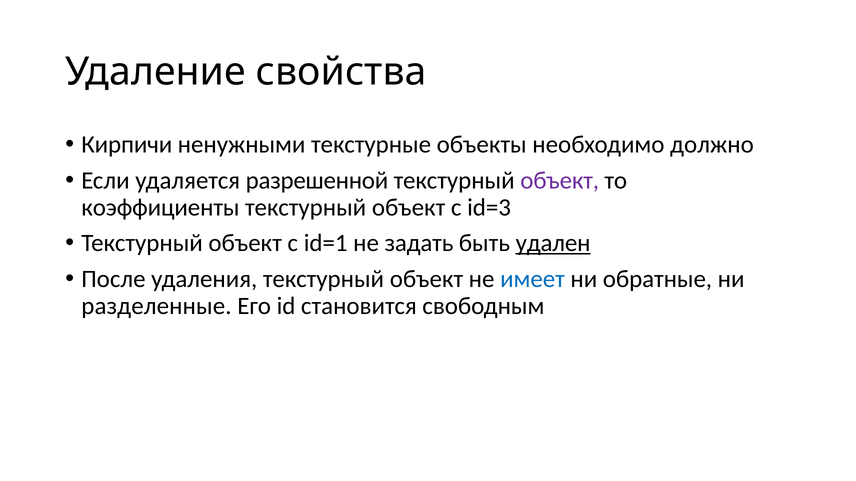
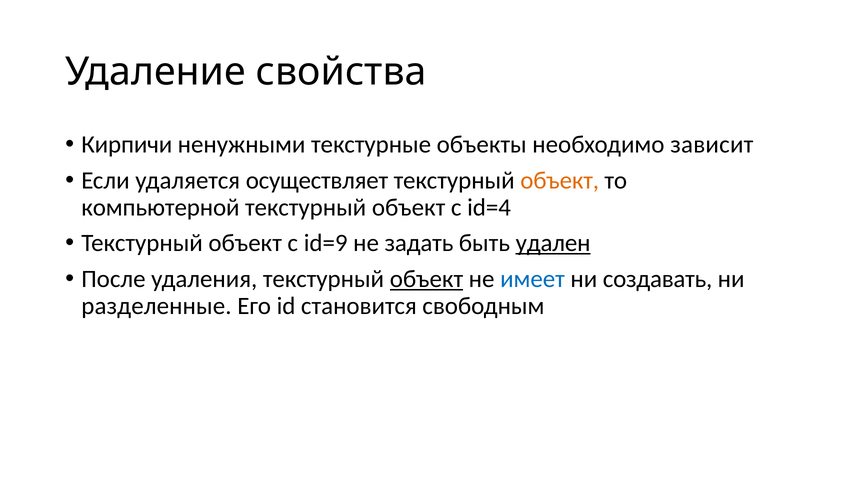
должно: должно -> зависит
разрешенной: разрешенной -> осуществляет
объект at (560, 181) colour: purple -> orange
коэффициенты: коэффициенты -> компьютерной
id=3: id=3 -> id=4
id=1: id=1 -> id=9
объект at (426, 279) underline: none -> present
обратные: обратные -> создавать
